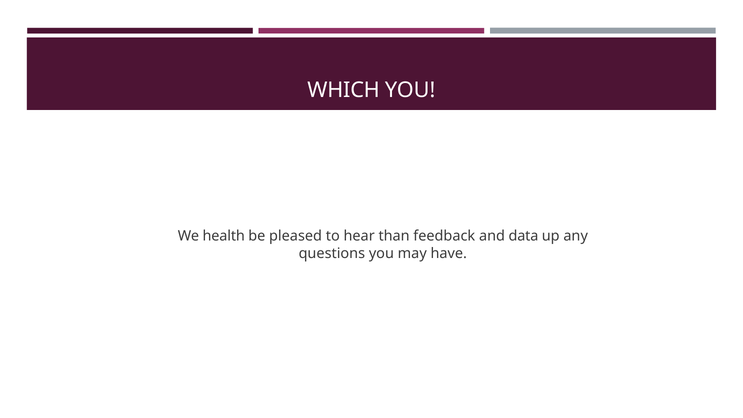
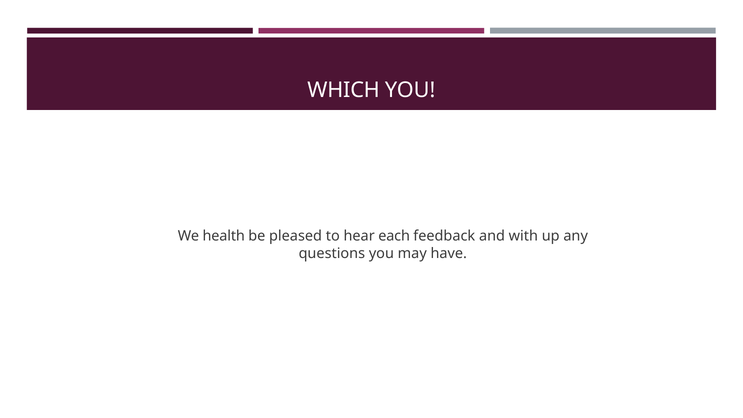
than: than -> each
data: data -> with
